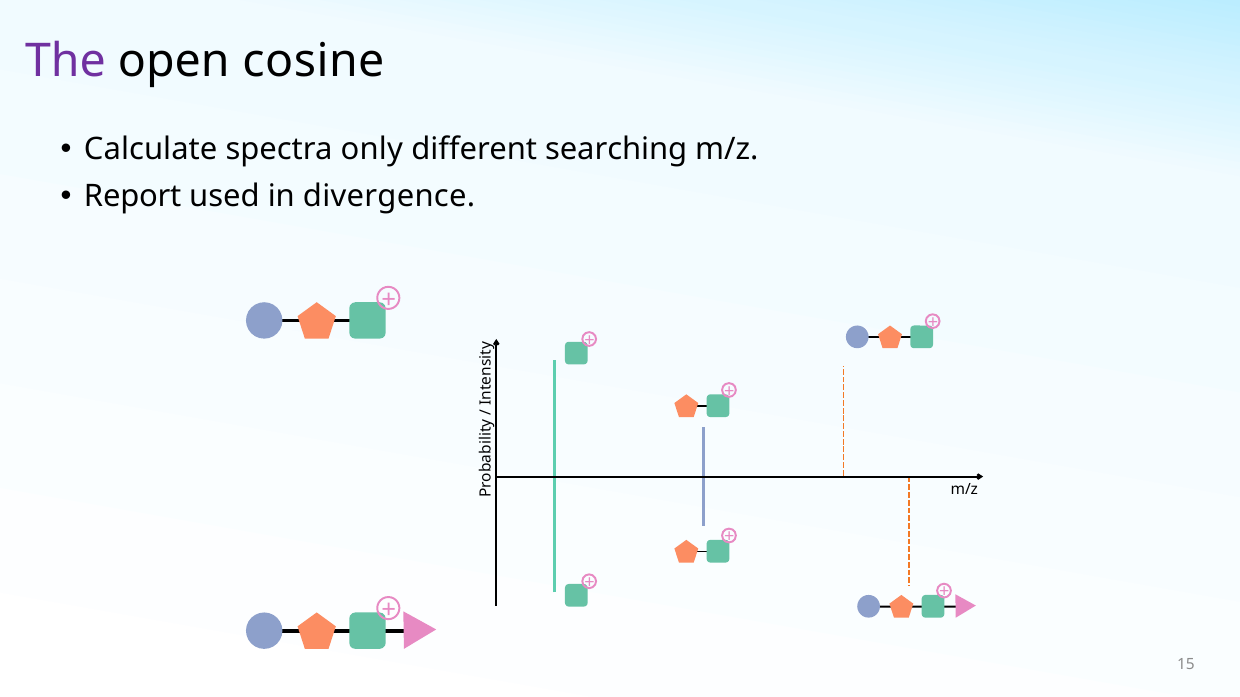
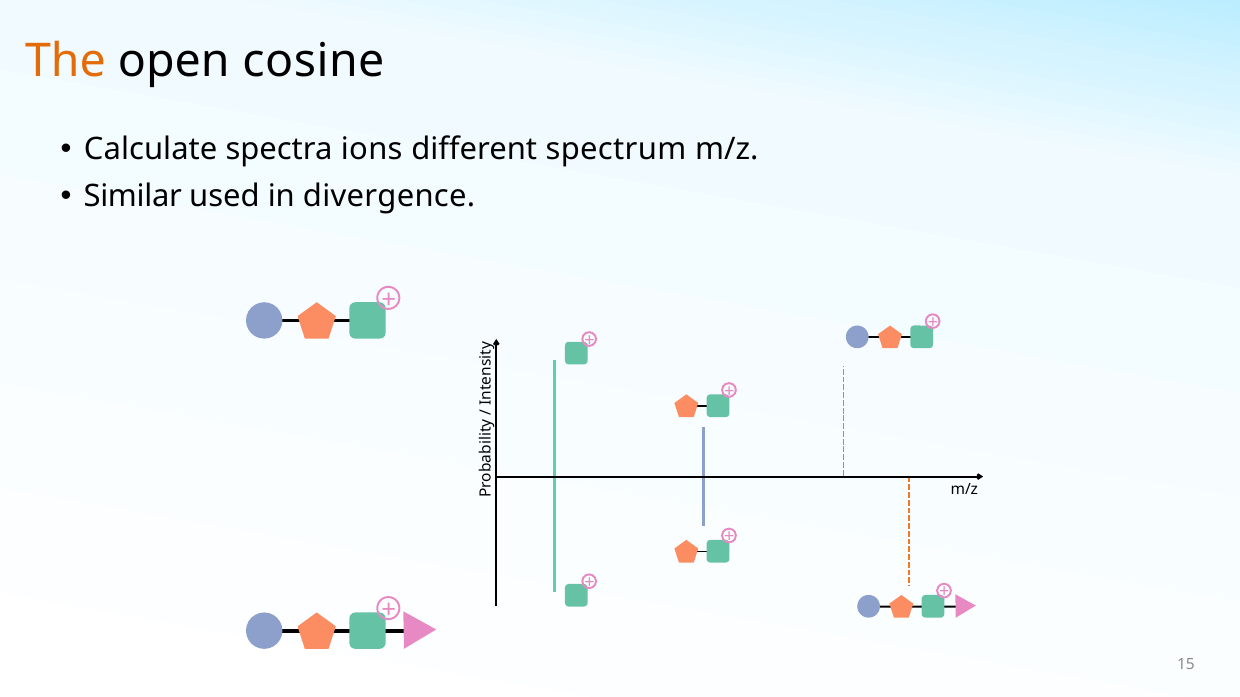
The colour: purple -> orange
only: only -> ions
searching: searching -> spectrum
Report: Report -> Similar
